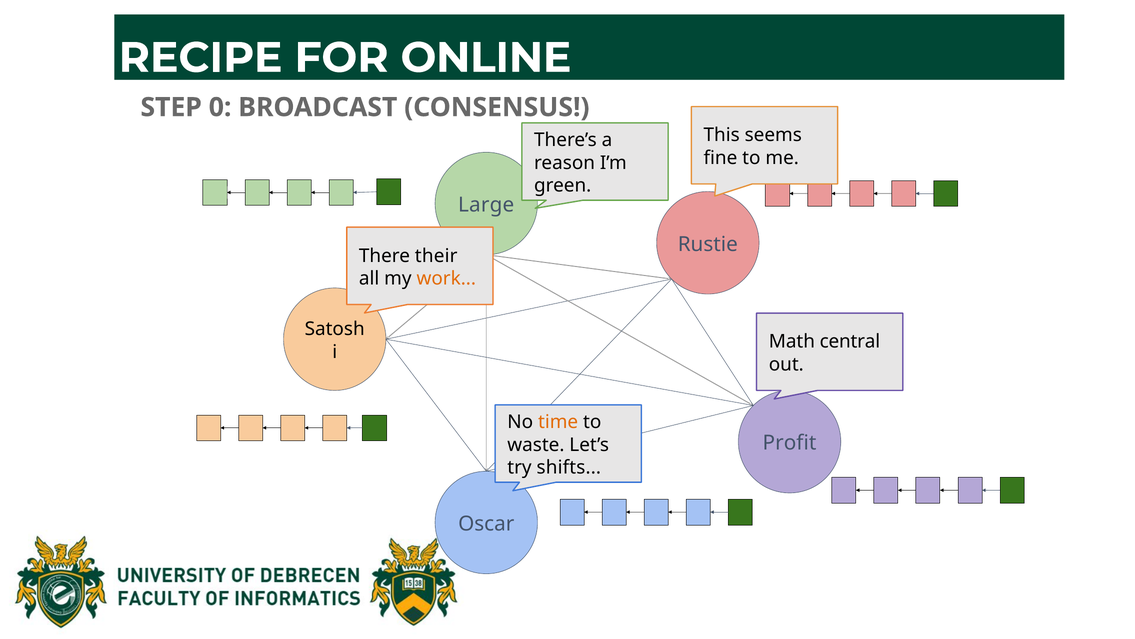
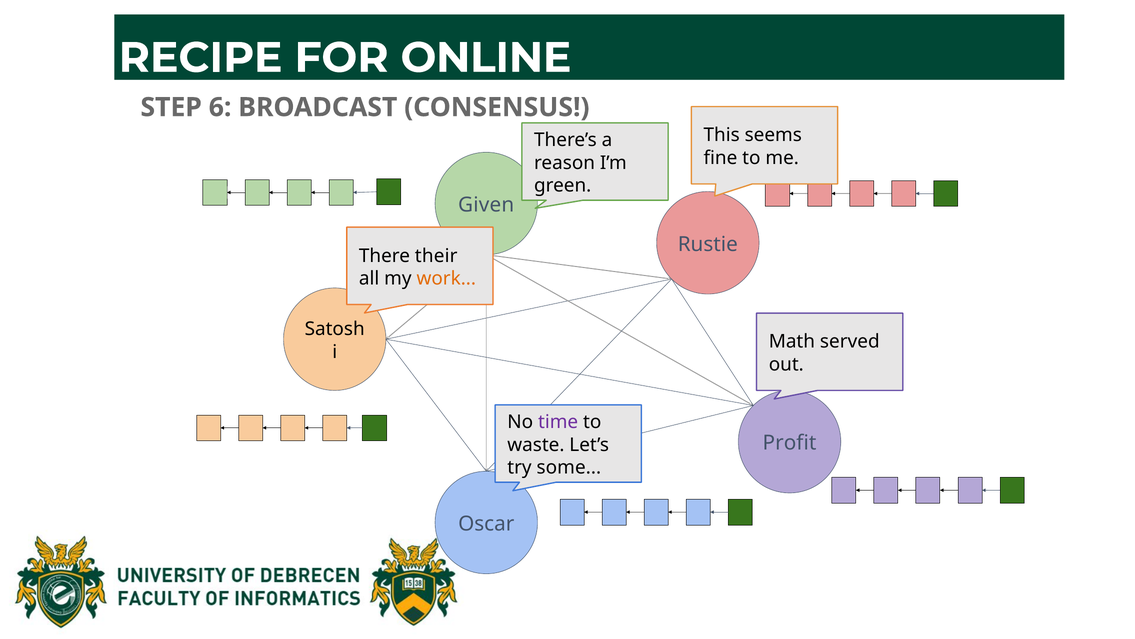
0: 0 -> 6
Large: Large -> Given
central: central -> served
time colour: orange -> purple
shifts: shifts -> some
